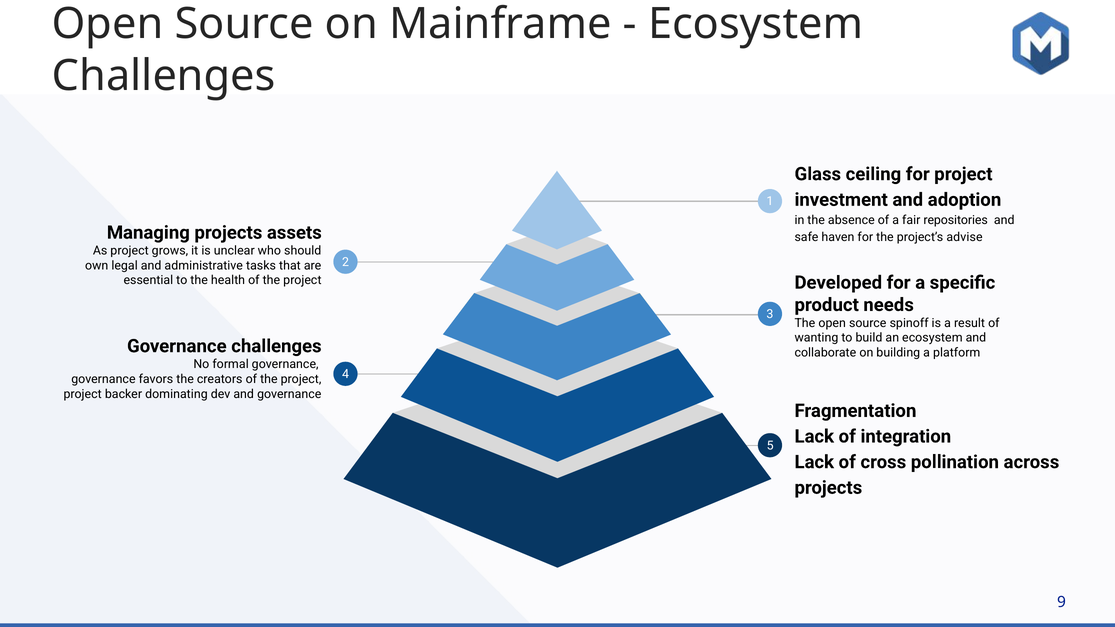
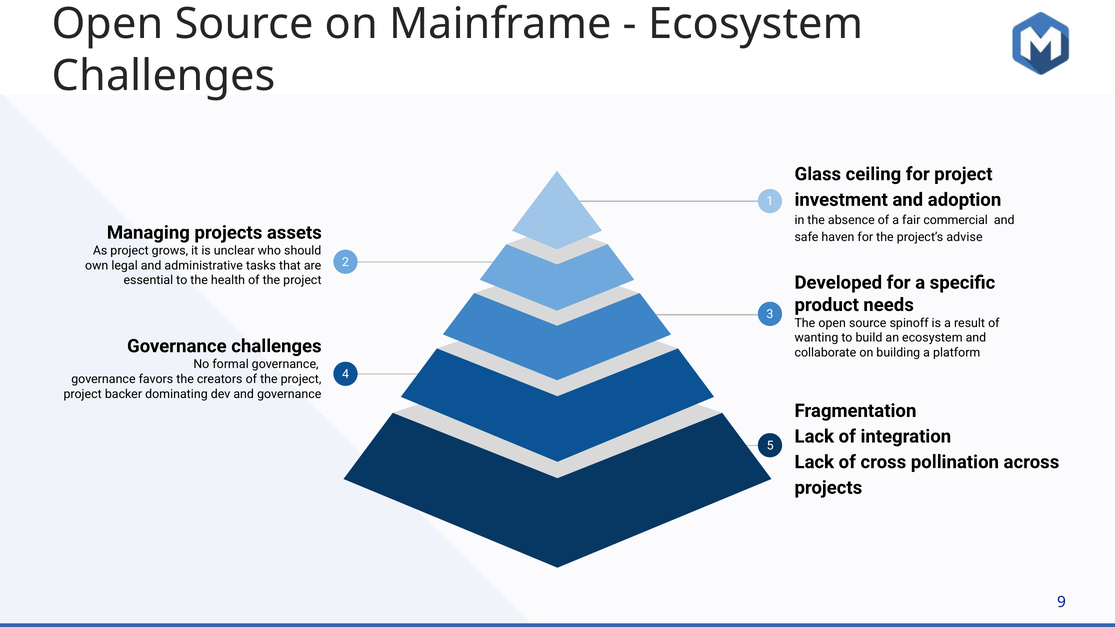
repositories: repositories -> commercial
